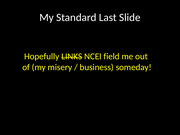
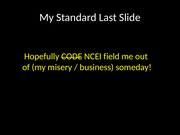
LINKS: LINKS -> CODE
